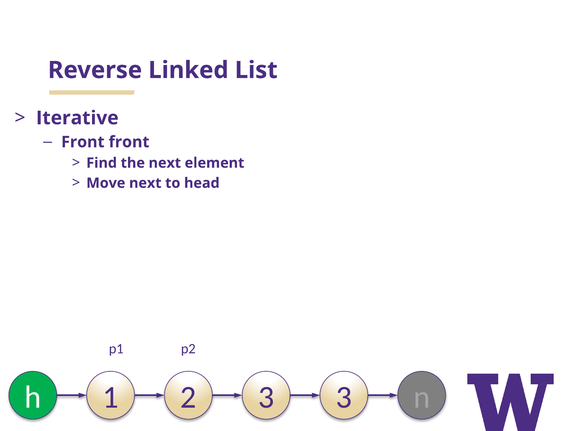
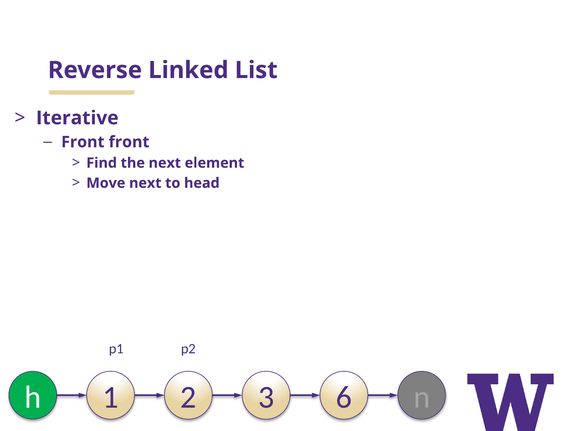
3 3: 3 -> 6
